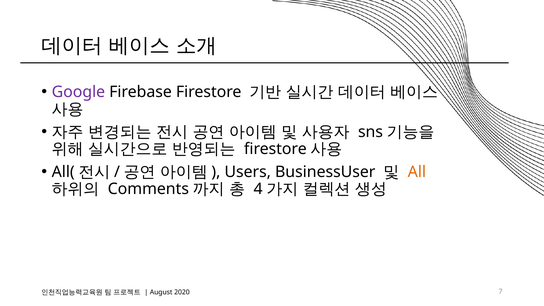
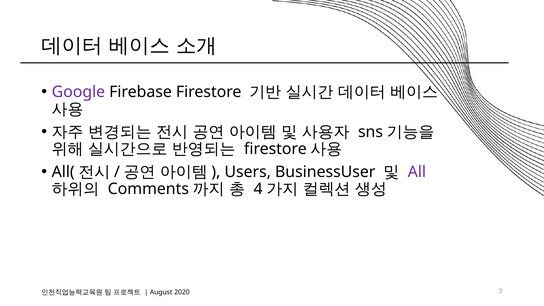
All colour: orange -> purple
